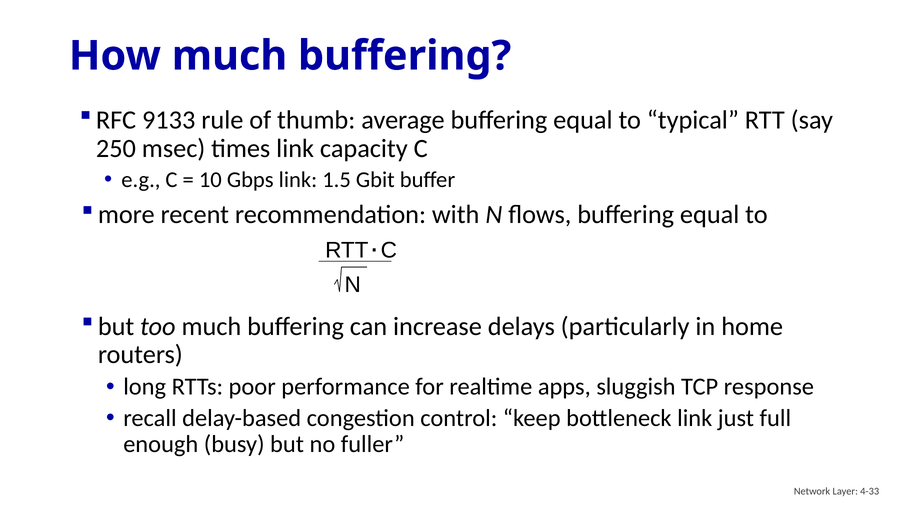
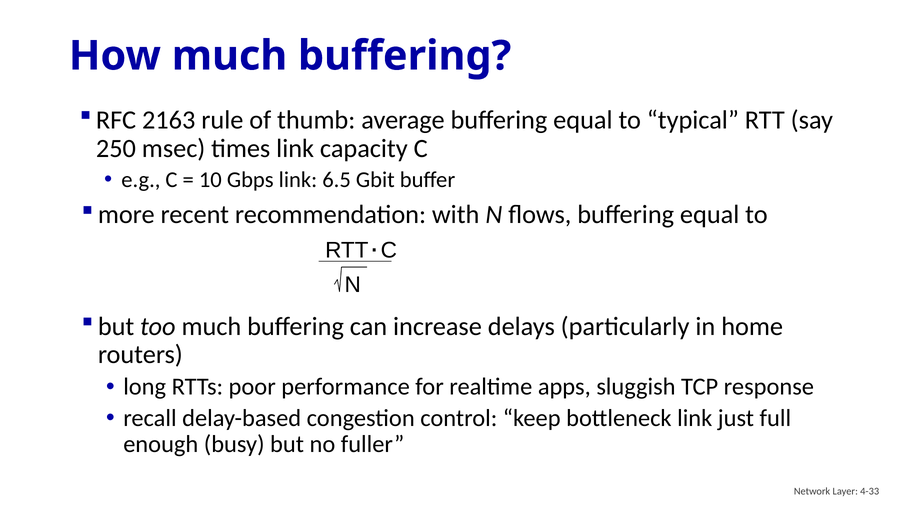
9133: 9133 -> 2163
1.5: 1.5 -> 6.5
